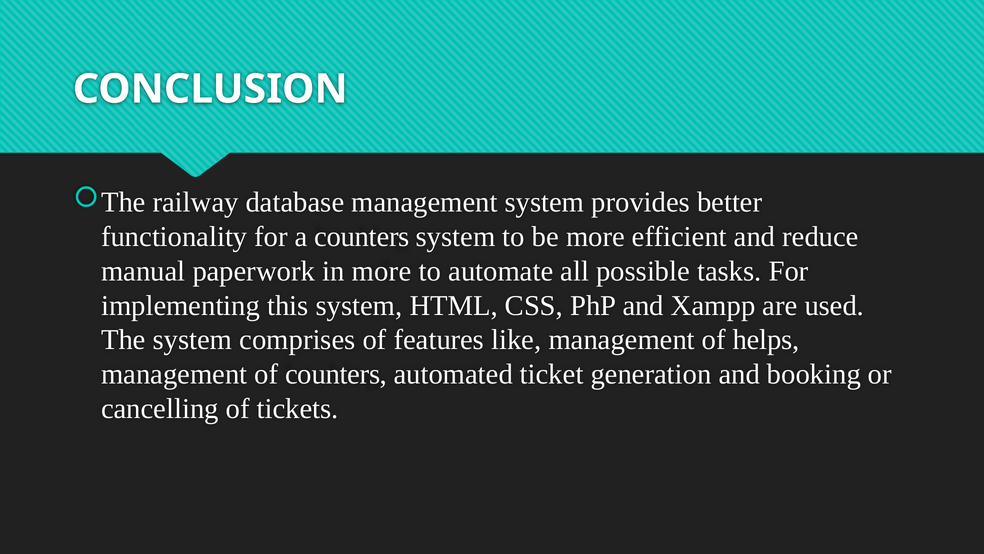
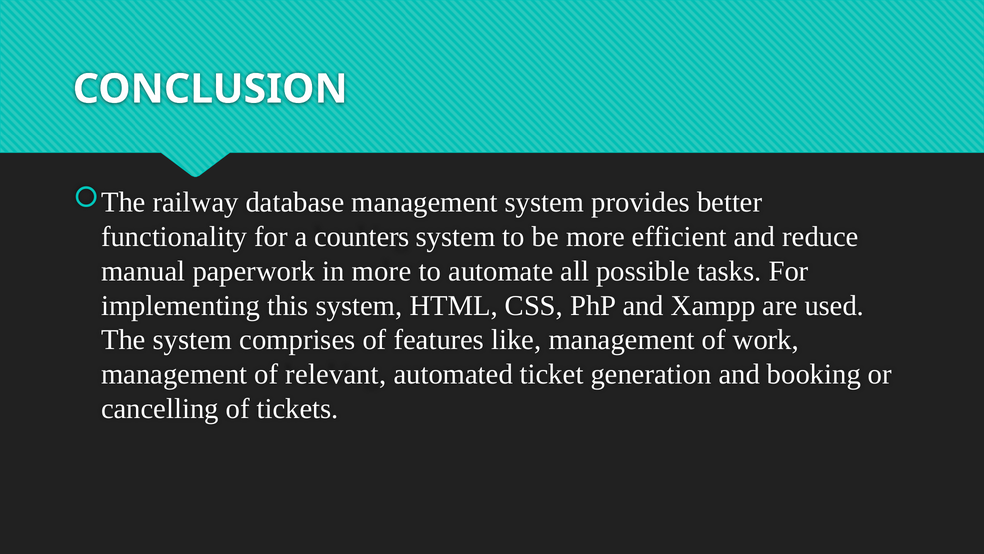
helps: helps -> work
of counters: counters -> relevant
